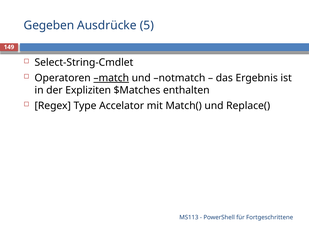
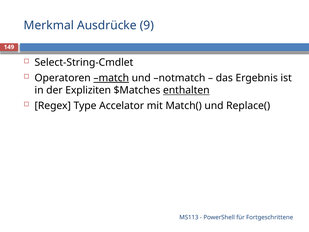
Gegeben: Gegeben -> Merkmal
5: 5 -> 9
enthalten underline: none -> present
